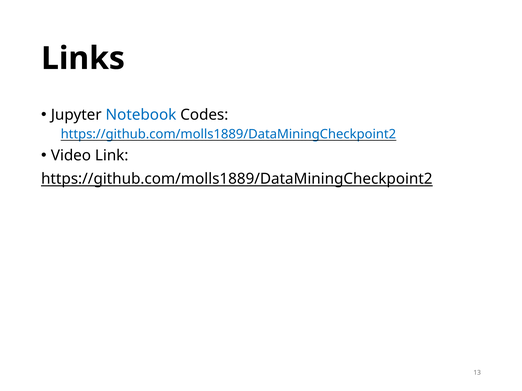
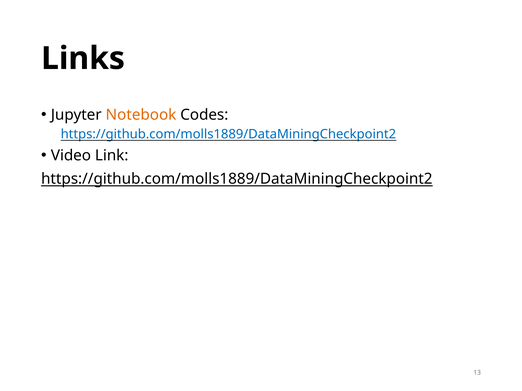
Notebook colour: blue -> orange
